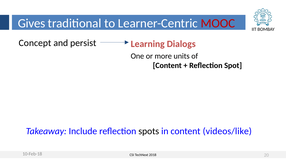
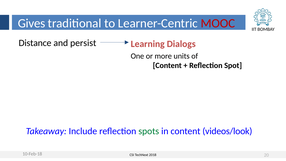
Concept: Concept -> Distance
spots colour: black -> green
videos/like: videos/like -> videos/look
